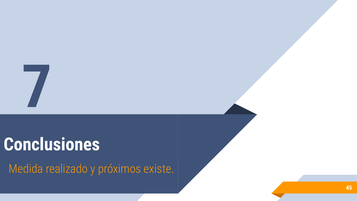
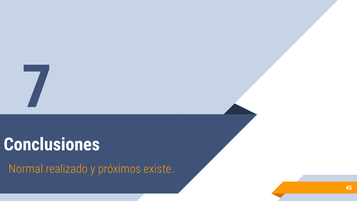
Medida: Medida -> Normal
